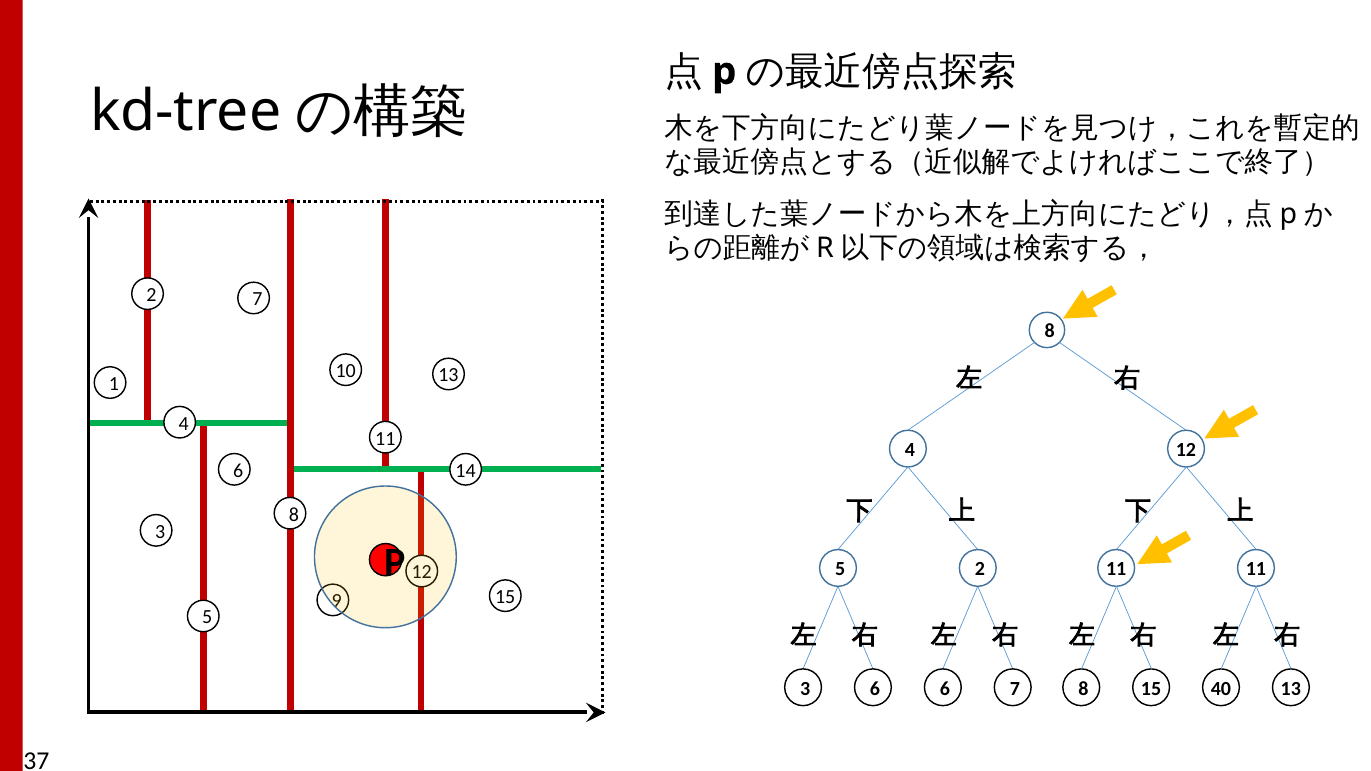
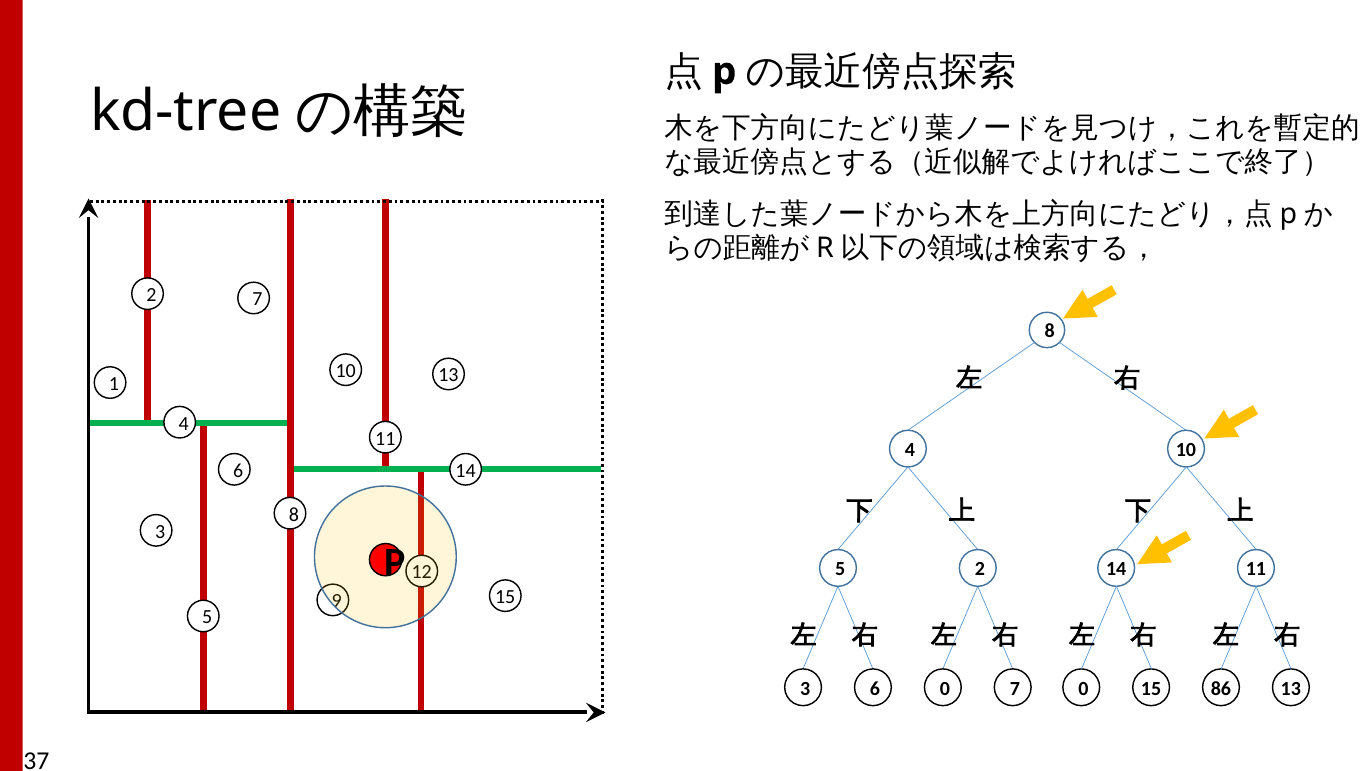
12 at (1186, 450): 12 -> 10
2 11: 11 -> 14
6 6: 6 -> 0
7 8: 8 -> 0
40: 40 -> 86
